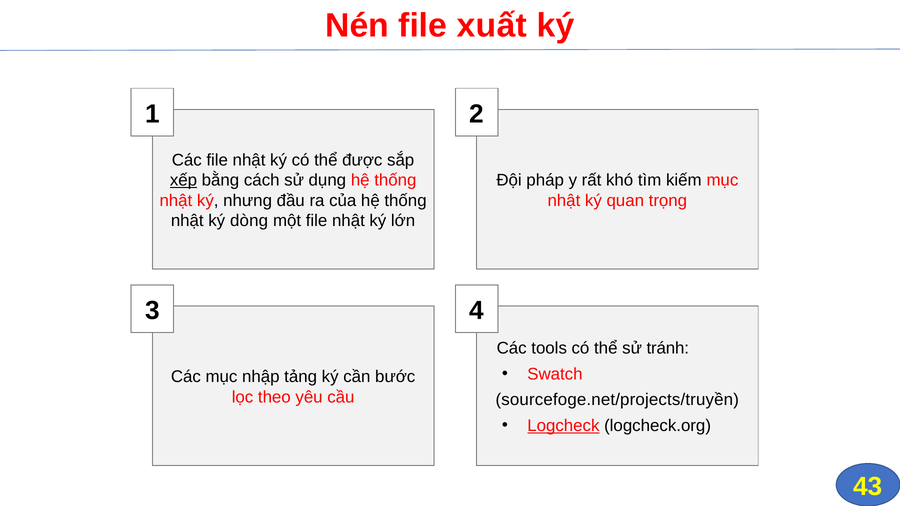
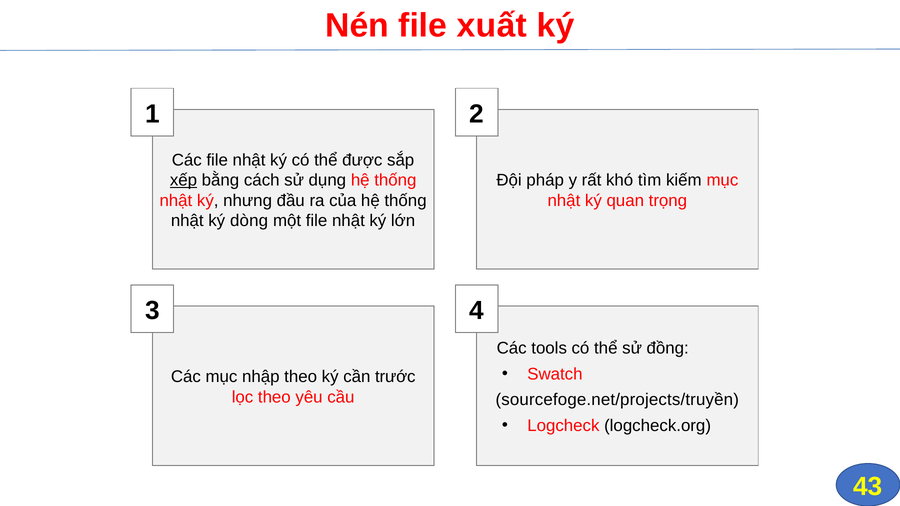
tránh: tránh -> đồng
nhập tảng: tảng -> theo
bước: bước -> trước
Logcheck underline: present -> none
